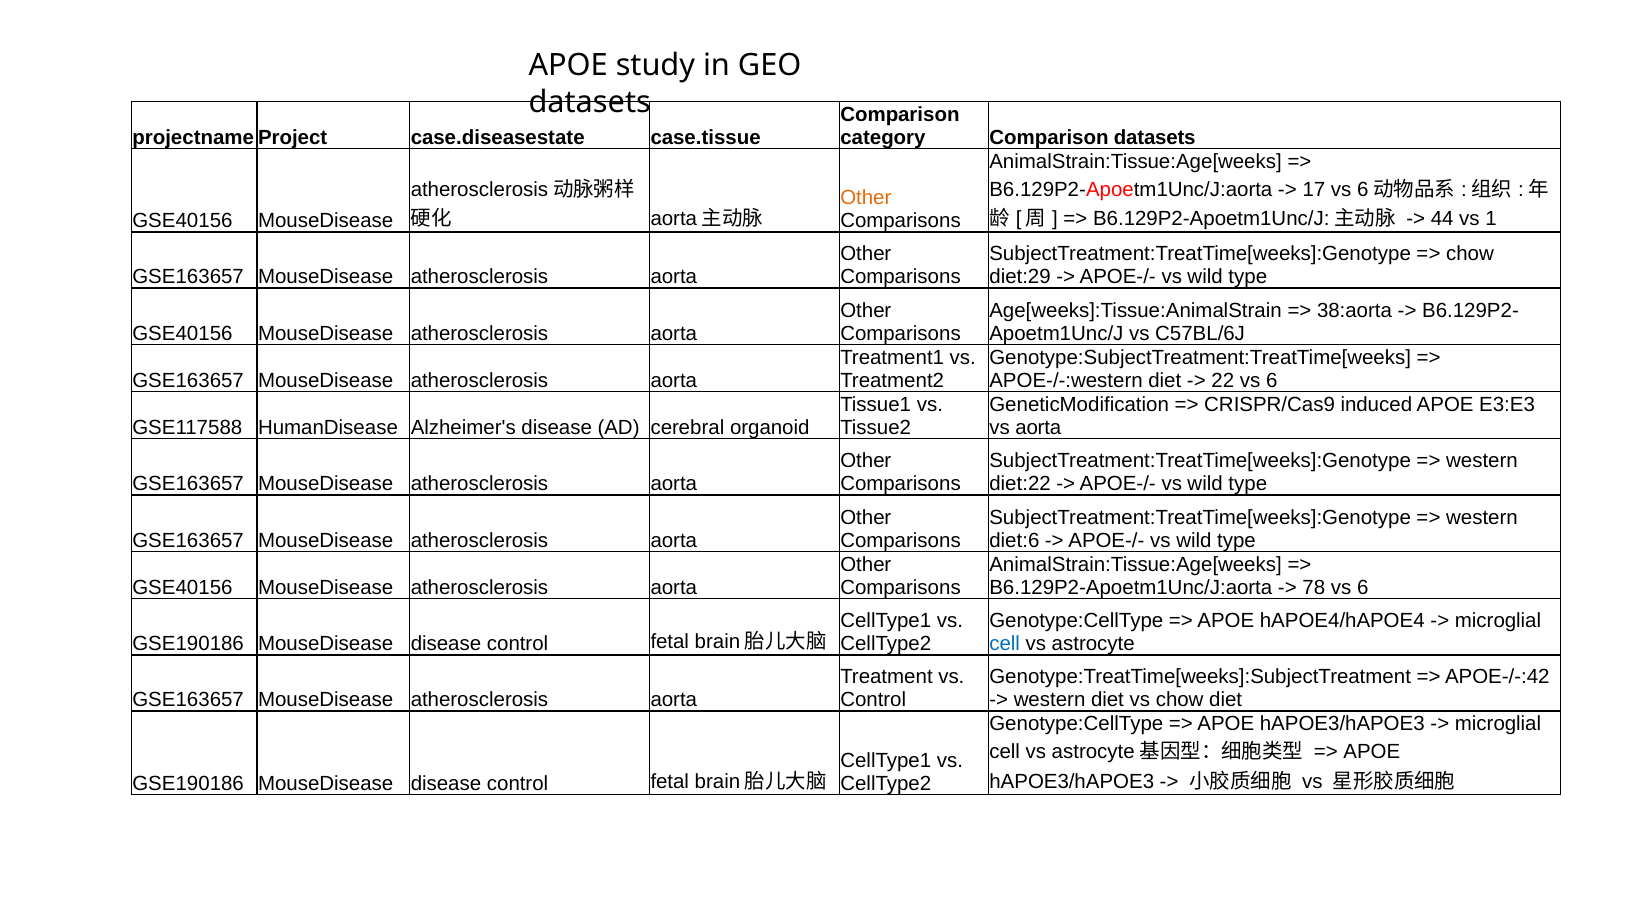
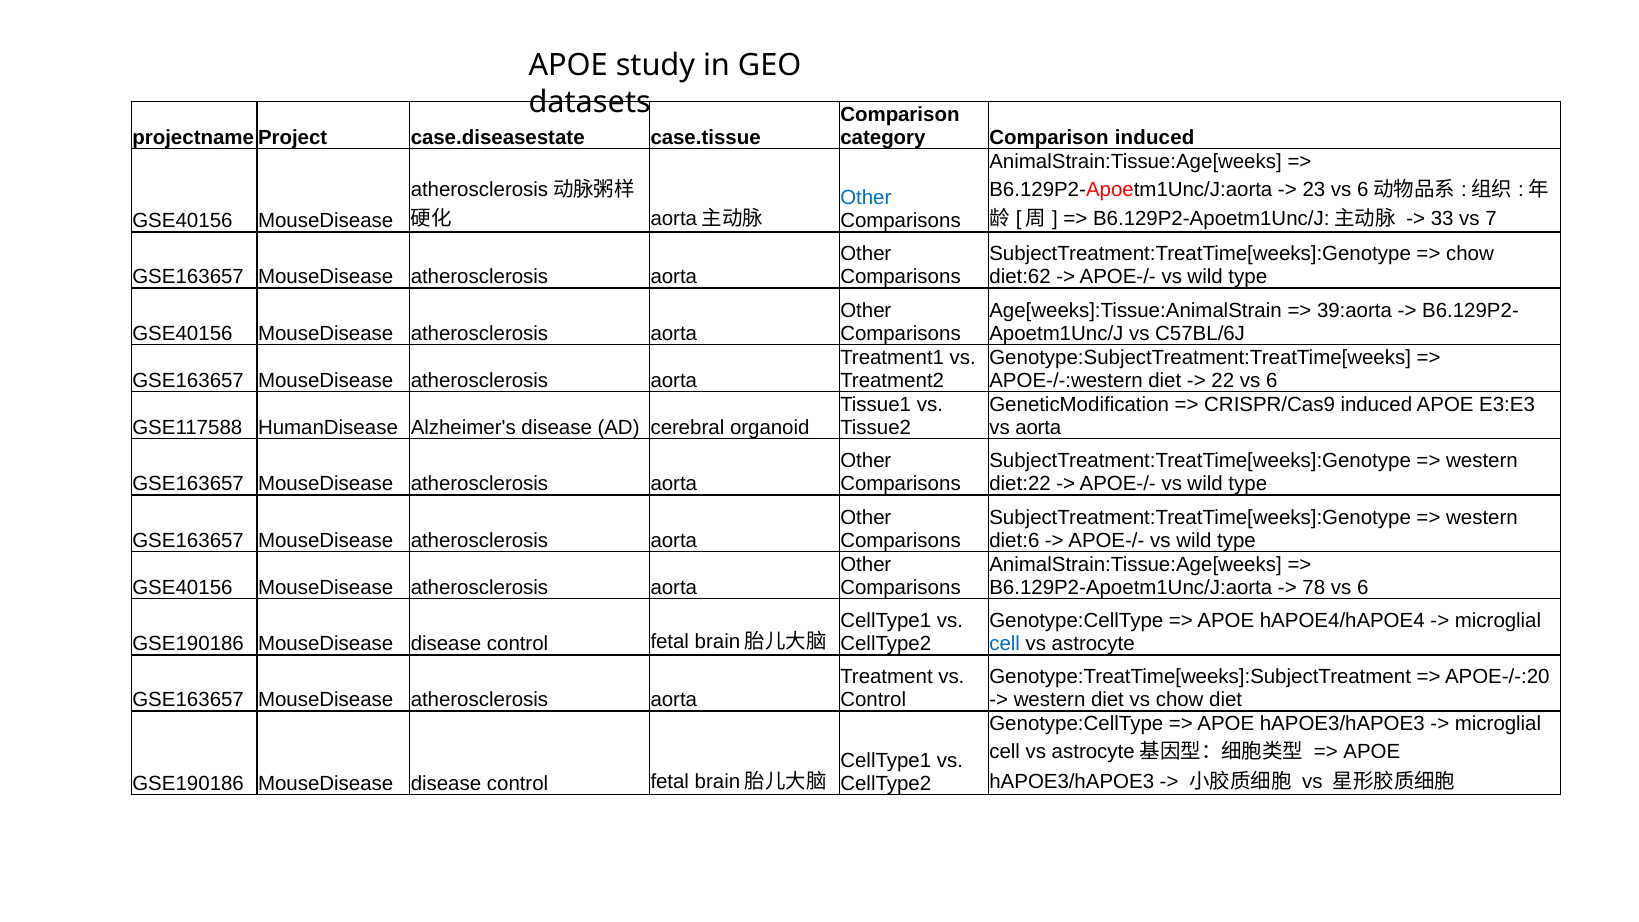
Comparison datasets: datasets -> induced
17: 17 -> 23
Other at (866, 198) colour: orange -> blue
44: 44 -> 33
1: 1 -> 7
diet:29: diet:29 -> diet:62
38:aorta: 38:aorta -> 39:aorta
APOE-/-:42: APOE-/-:42 -> APOE-/-:20
